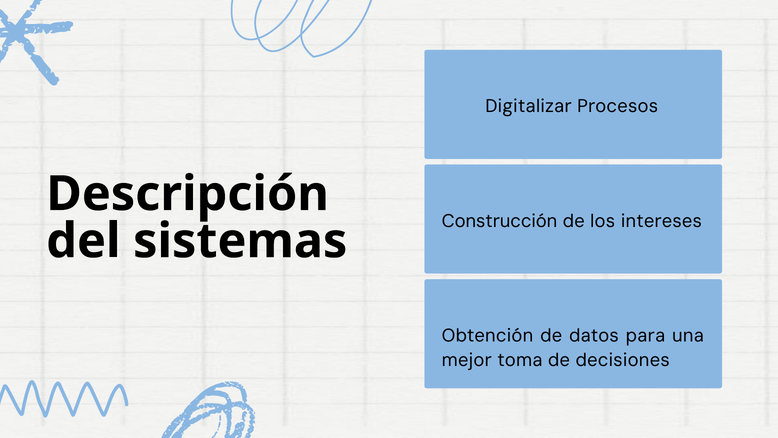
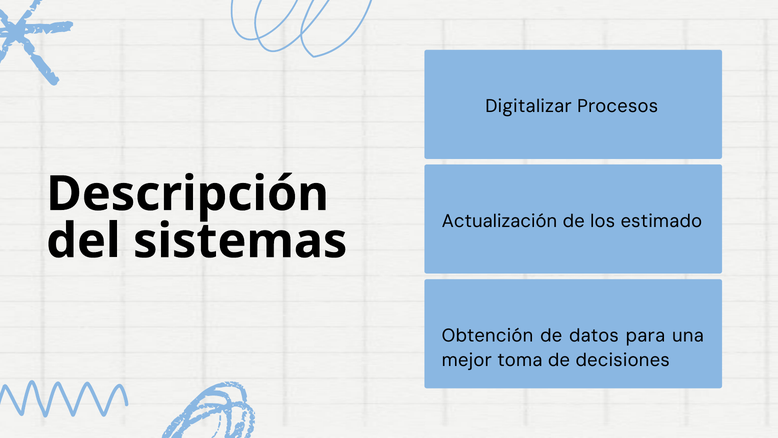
Construcción: Construcción -> Actualización
intereses: intereses -> estimado
